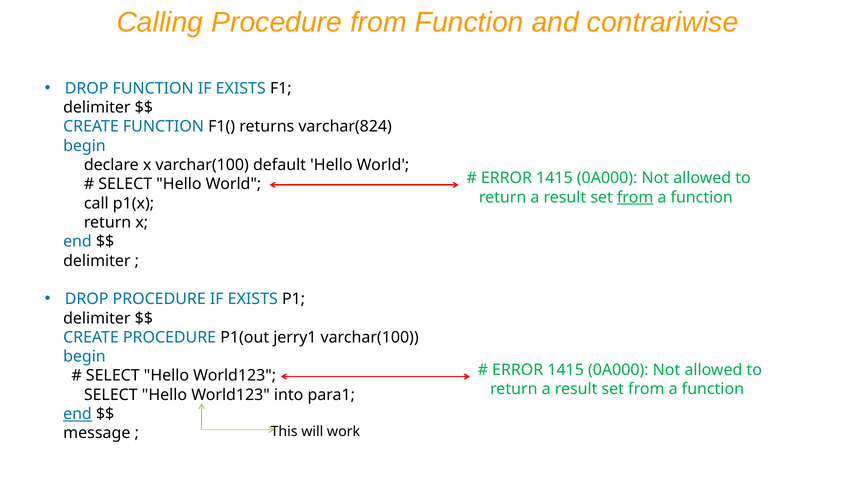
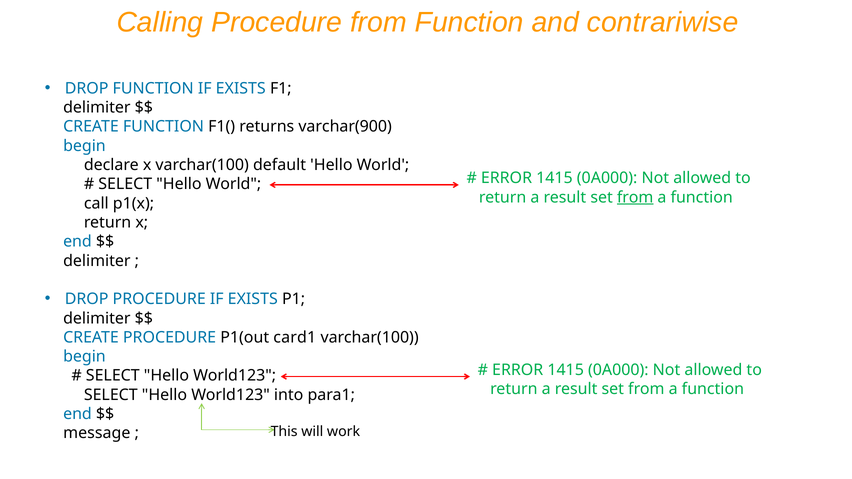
varchar(824: varchar(824 -> varchar(900
jerry1: jerry1 -> card1
end at (77, 414) underline: present -> none
